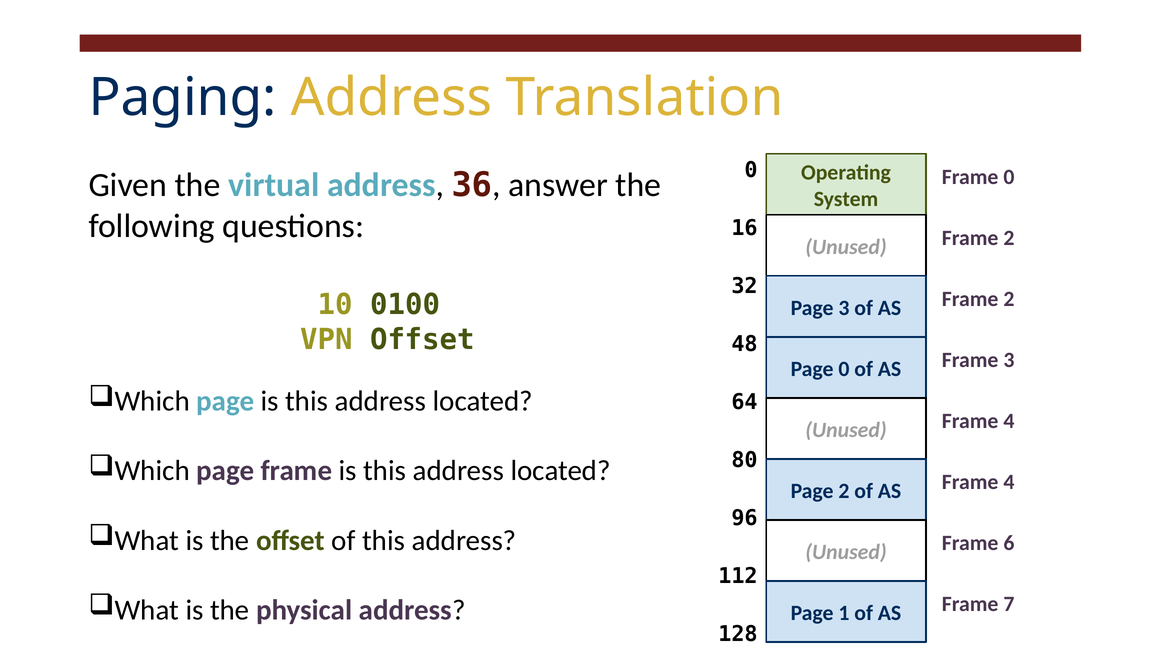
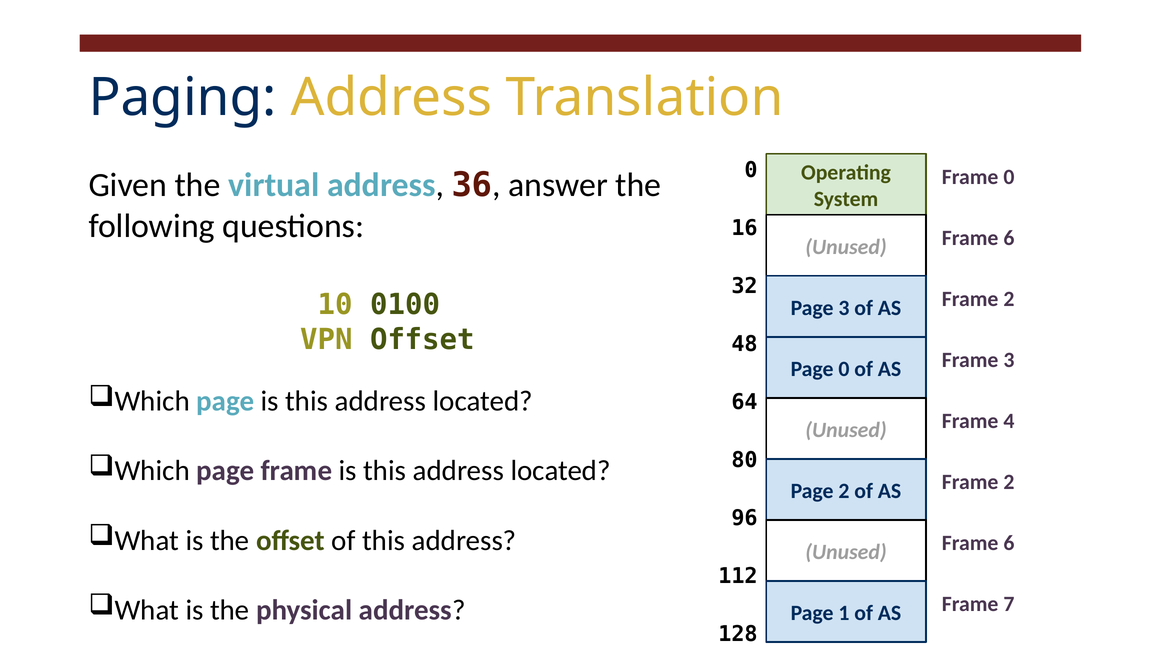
2 at (1009, 238): 2 -> 6
4 at (1009, 482): 4 -> 2
